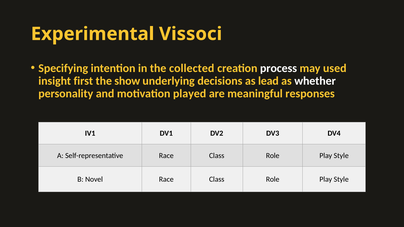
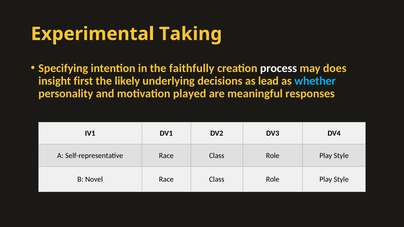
Vissoci: Vissoci -> Taking
collected: collected -> faithfully
used: used -> does
show: show -> likely
whether colour: white -> light blue
